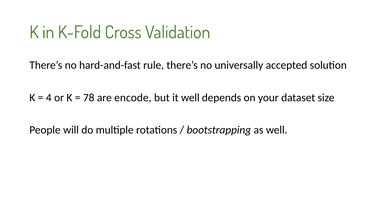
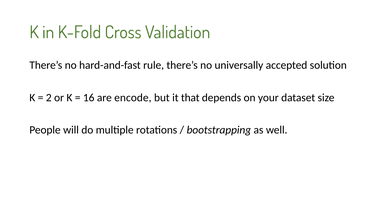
4: 4 -> 2
78: 78 -> 16
it well: well -> that
